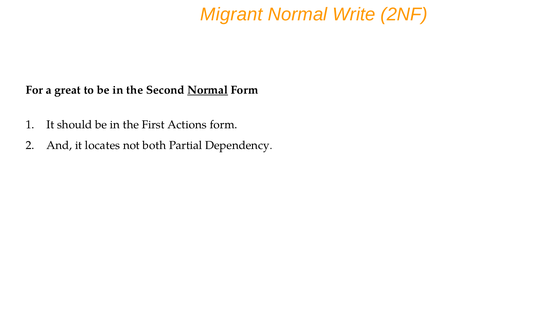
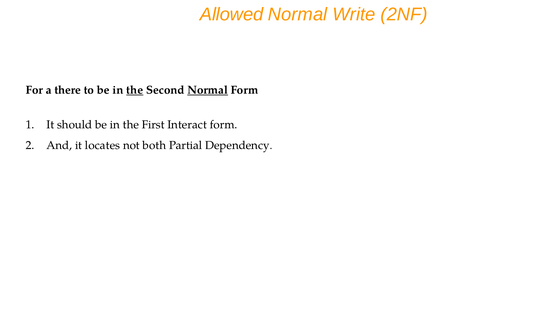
Migrant: Migrant -> Allowed
great: great -> there
the at (135, 90) underline: none -> present
Actions: Actions -> Interact
